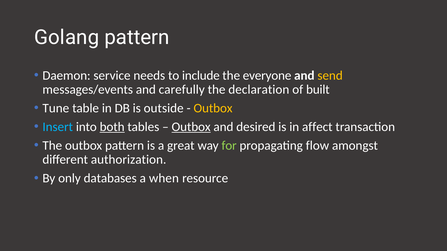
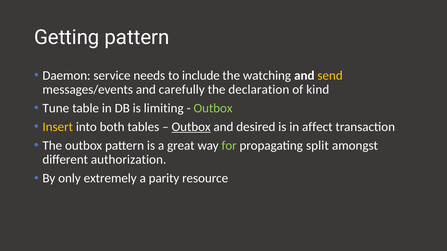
Golang: Golang -> Getting
everyone: everyone -> watching
built: built -> kind
outside: outside -> limiting
Outbox at (213, 108) colour: yellow -> light green
Insert colour: light blue -> yellow
both underline: present -> none
flow: flow -> split
databases: databases -> extremely
when: when -> parity
